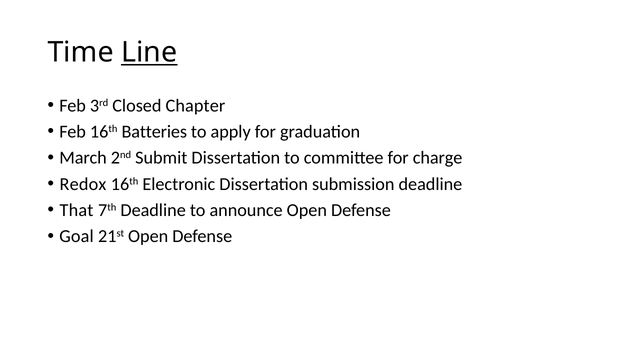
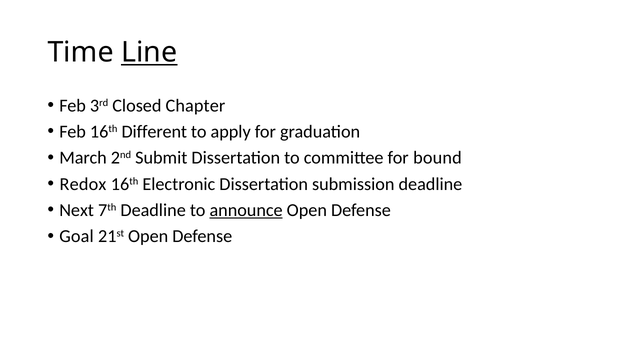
Batteries: Batteries -> Different
charge: charge -> bound
That: That -> Next
announce underline: none -> present
